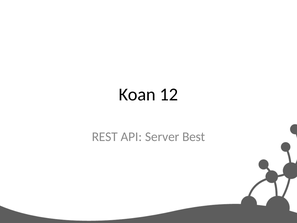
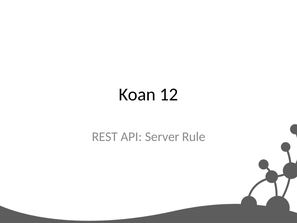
Best: Best -> Rule
